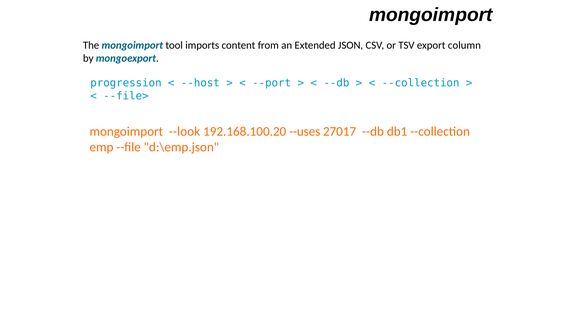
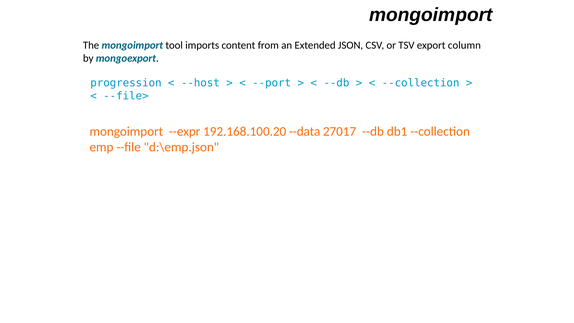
--look: --look -> --expr
--uses: --uses -> --data
